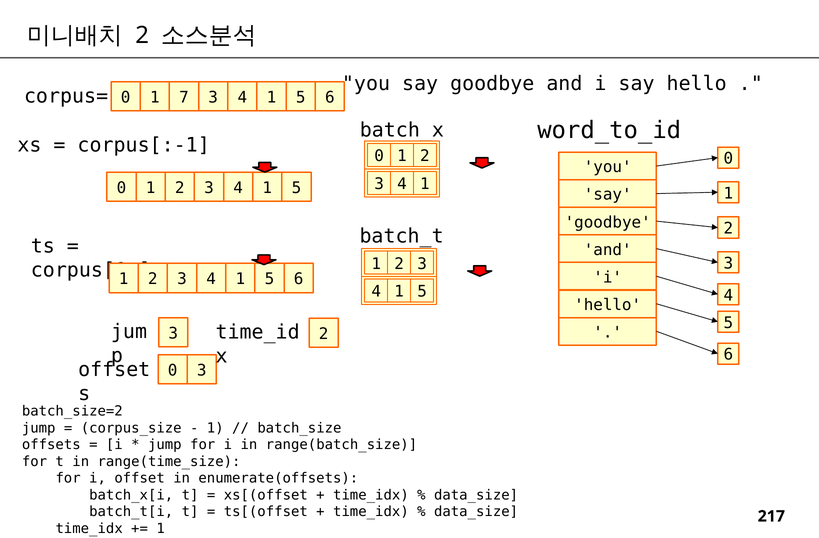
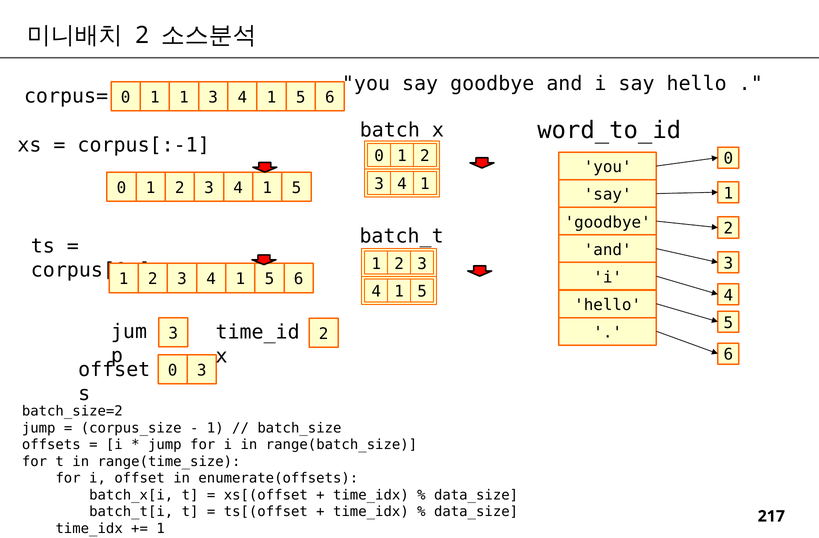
0 1 7: 7 -> 1
